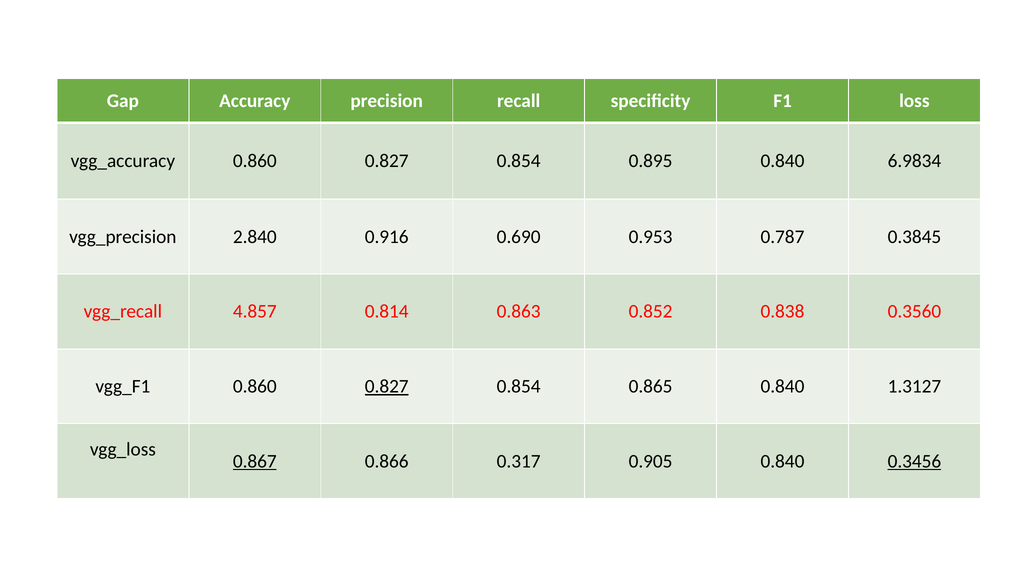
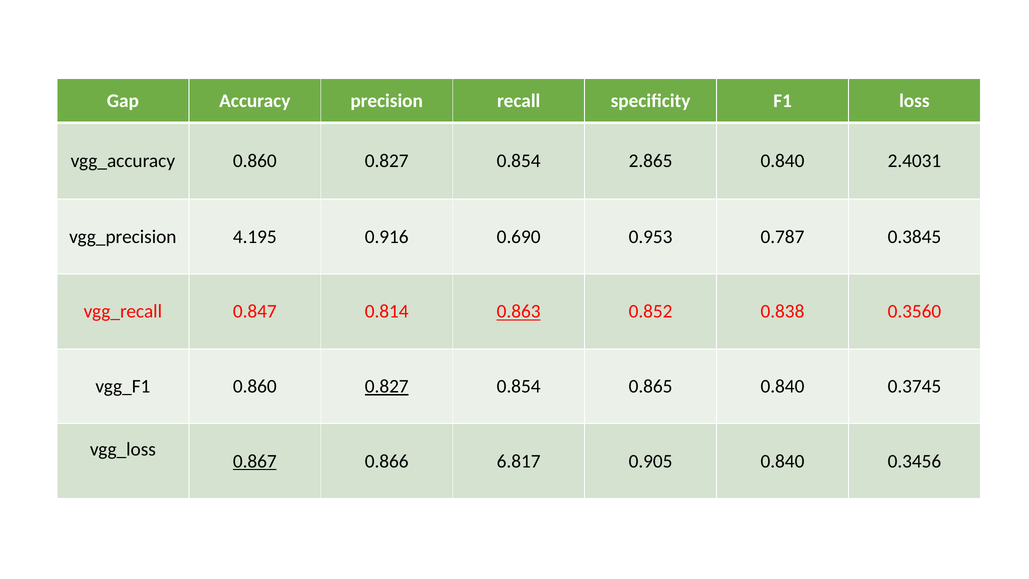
0.895: 0.895 -> 2.865
6.9834: 6.9834 -> 2.4031
2.840: 2.840 -> 4.195
4.857: 4.857 -> 0.847
0.863 underline: none -> present
1.3127: 1.3127 -> 0.3745
0.317: 0.317 -> 6.817
0.3456 underline: present -> none
